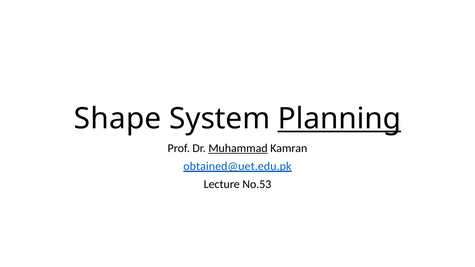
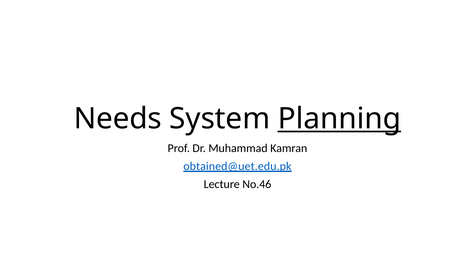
Shape: Shape -> Needs
Muhammad underline: present -> none
No.53: No.53 -> No.46
